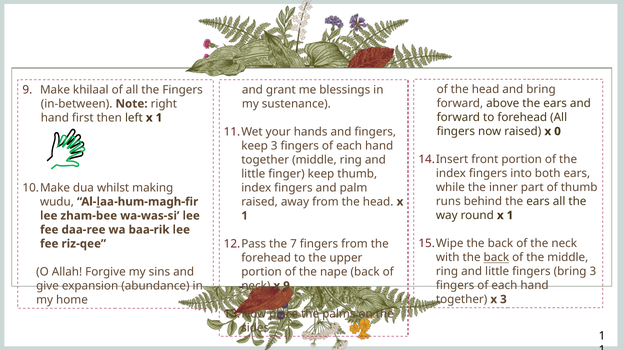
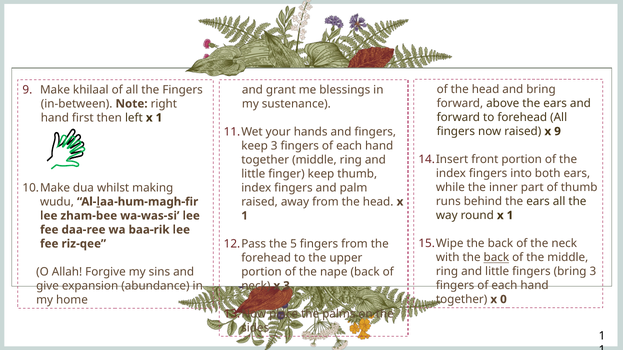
x 0: 0 -> 9
7: 7 -> 5
x 9: 9 -> 3
x 3: 3 -> 0
